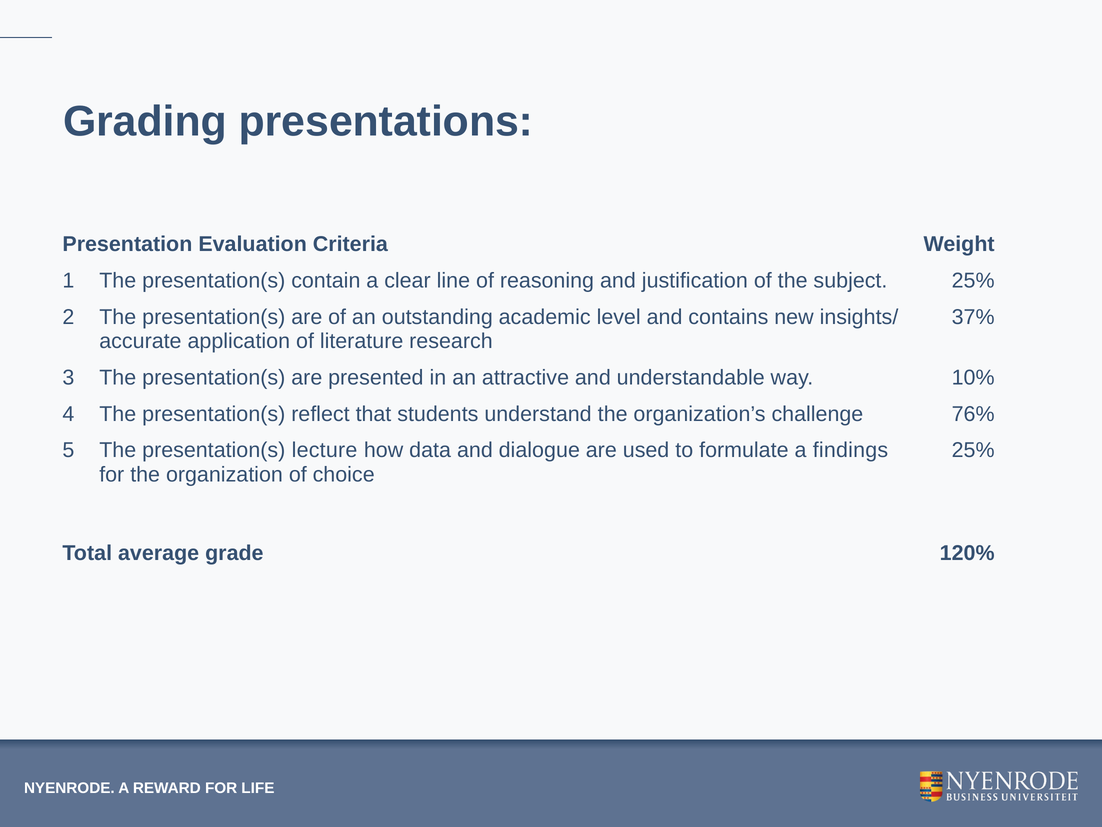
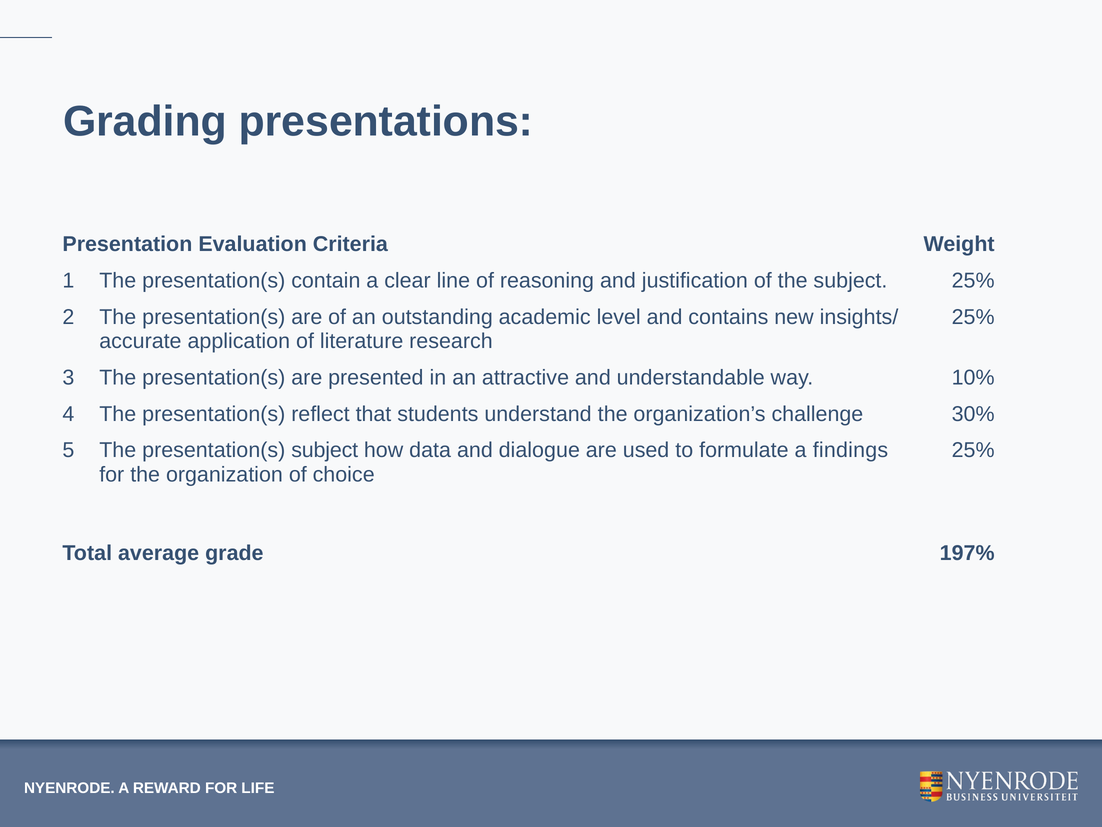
37% at (973, 317): 37% -> 25%
76%: 76% -> 30%
presentation(s lecture: lecture -> subject
120%: 120% -> 197%
